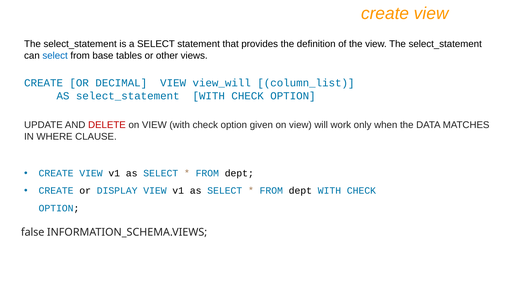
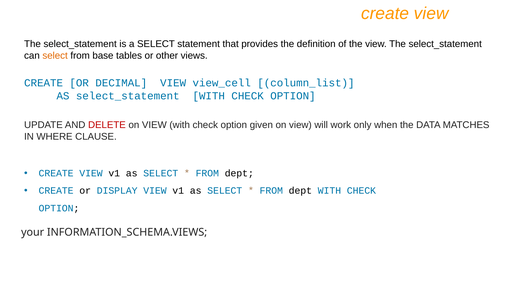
select at (55, 56) colour: blue -> orange
view_will: view_will -> view_cell
false: false -> your
